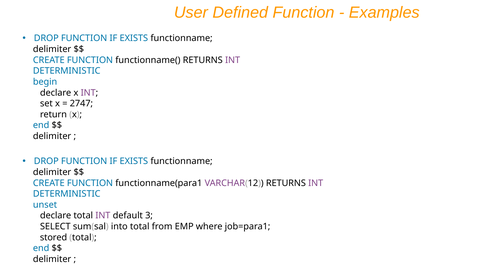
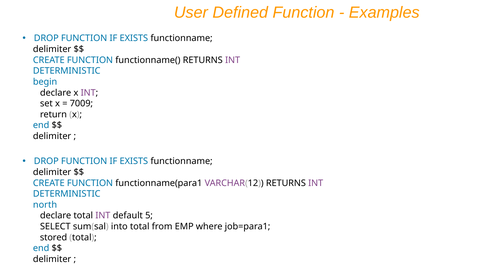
2747: 2747 -> 7009
unset: unset -> north
3: 3 -> 5
